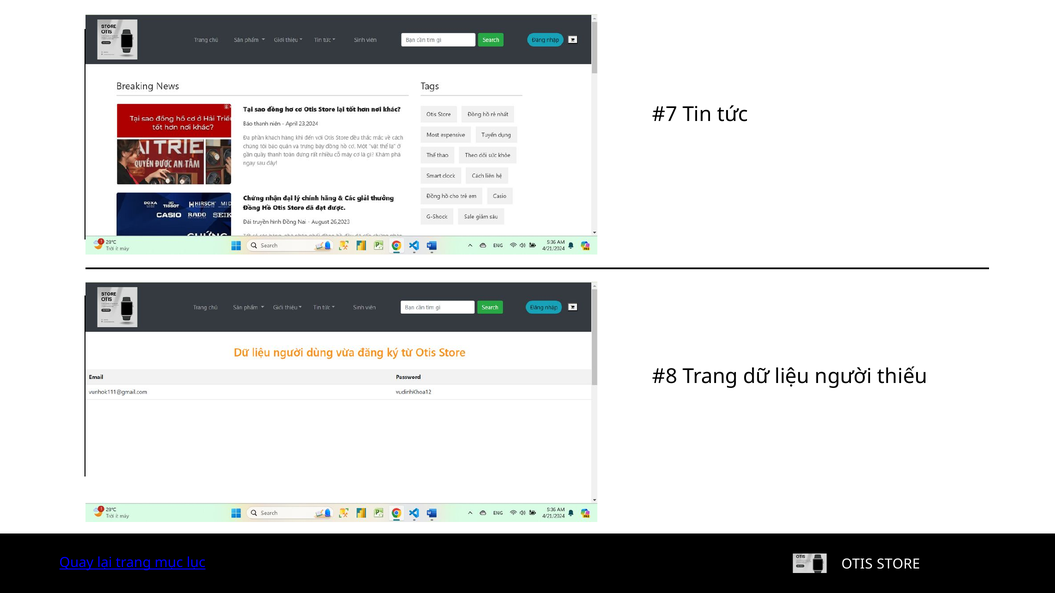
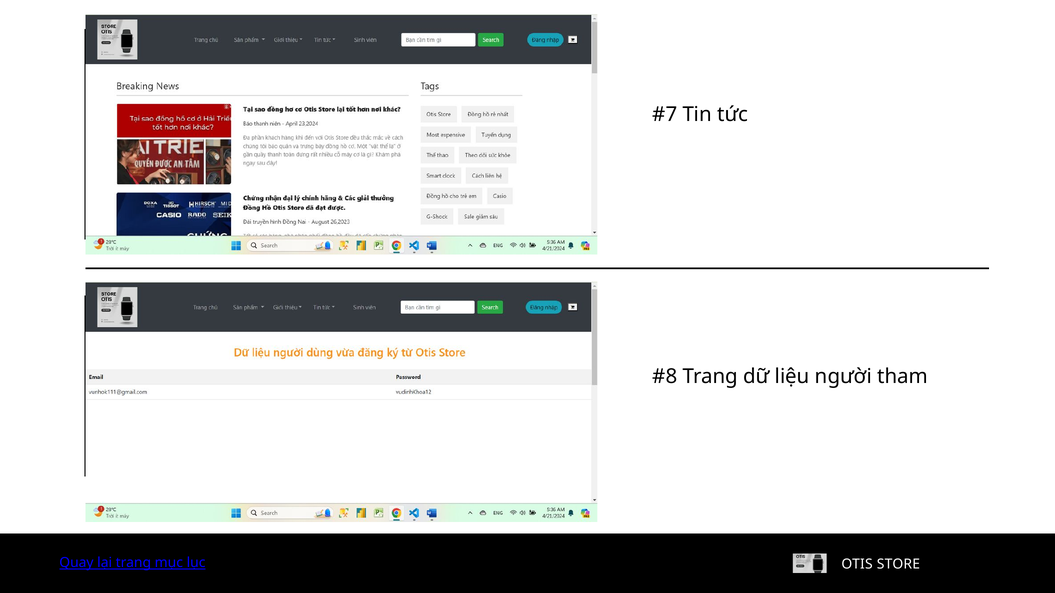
thiếu: thiếu -> tham
